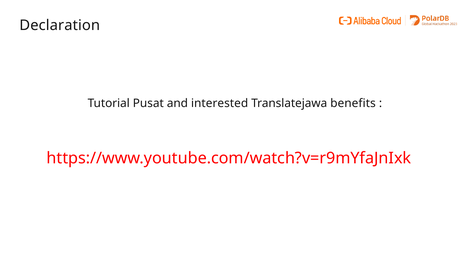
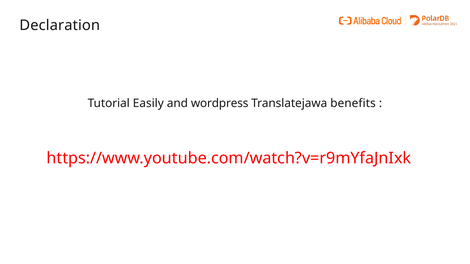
Pusat: Pusat -> Easily
interested: interested -> wordpress
